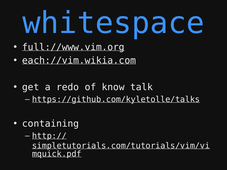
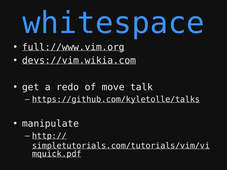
each://vim.wikia.com: each://vim.wikia.com -> devs://vim.wikia.com
know: know -> move
containing: containing -> manipulate
